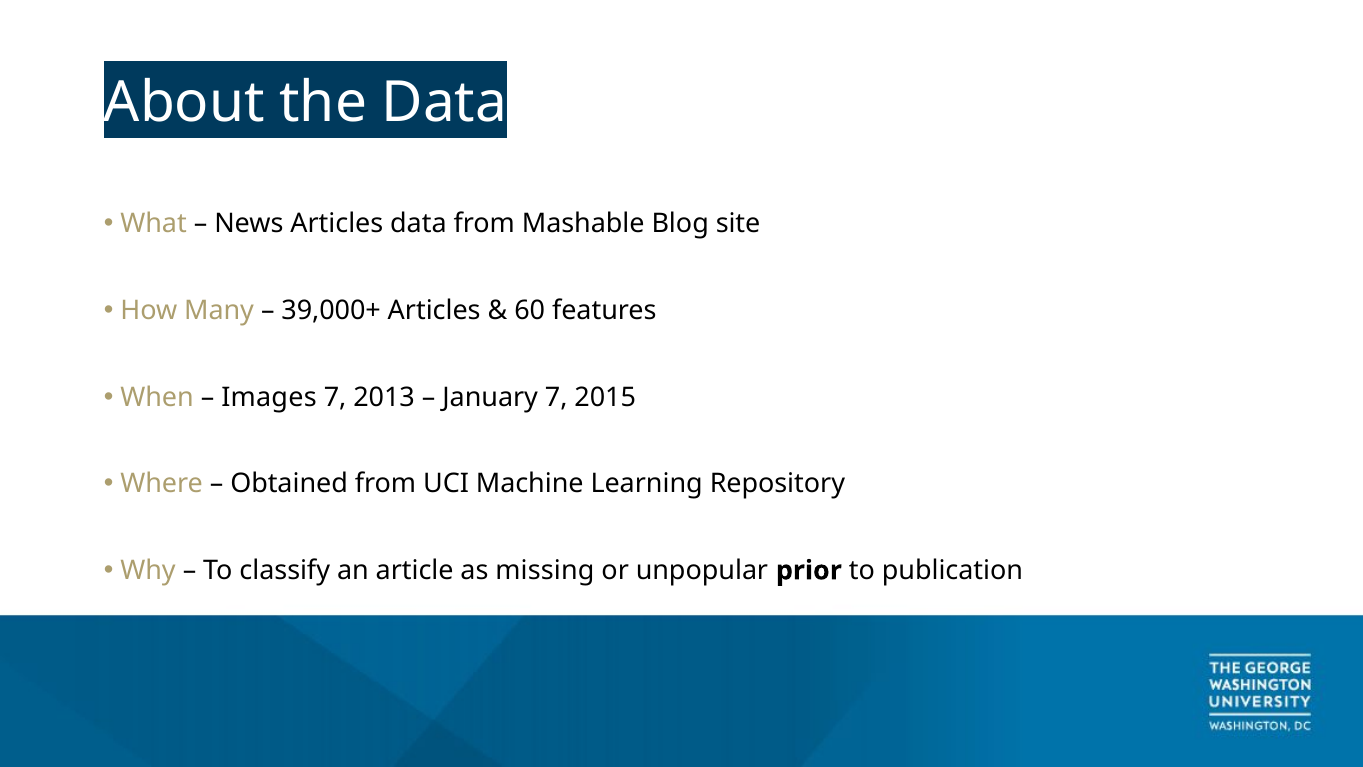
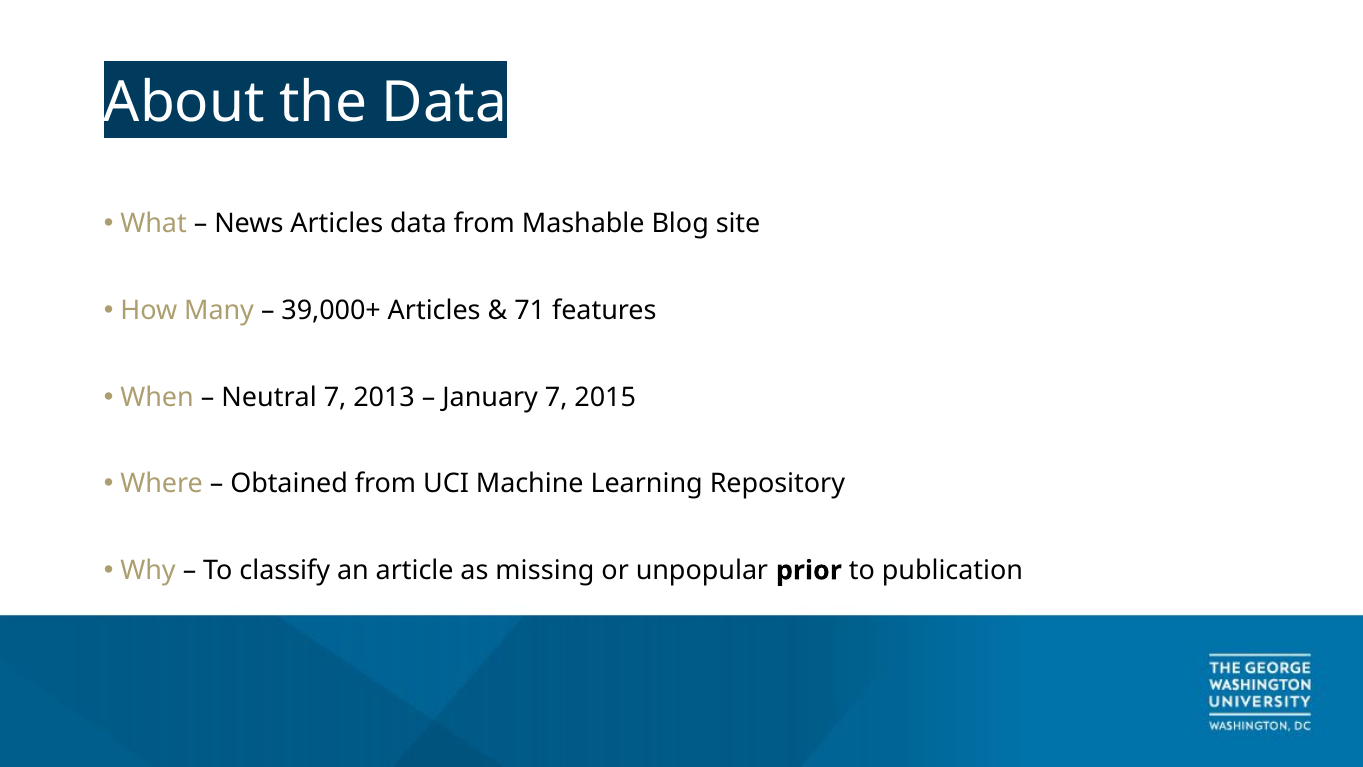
60: 60 -> 71
Images: Images -> Neutral
